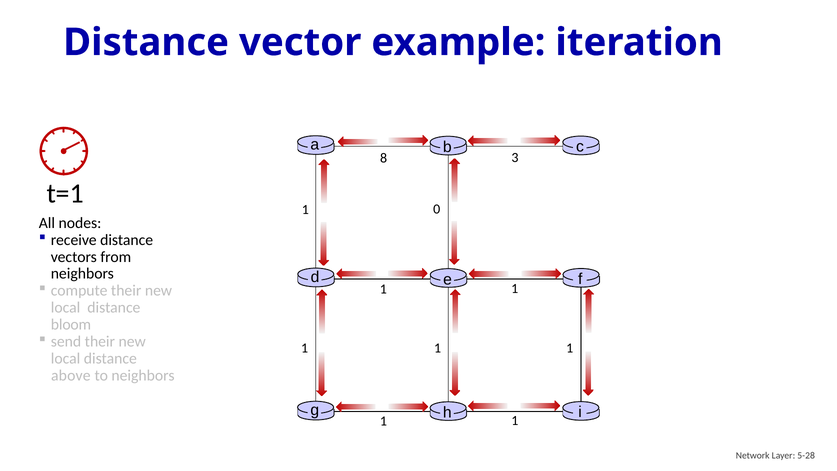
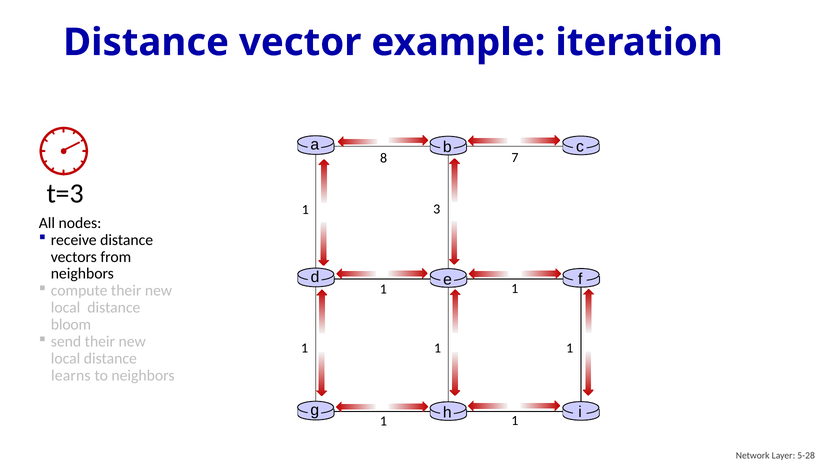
3: 3 -> 7
t=1: t=1 -> t=3
0: 0 -> 3
above: above -> learns
